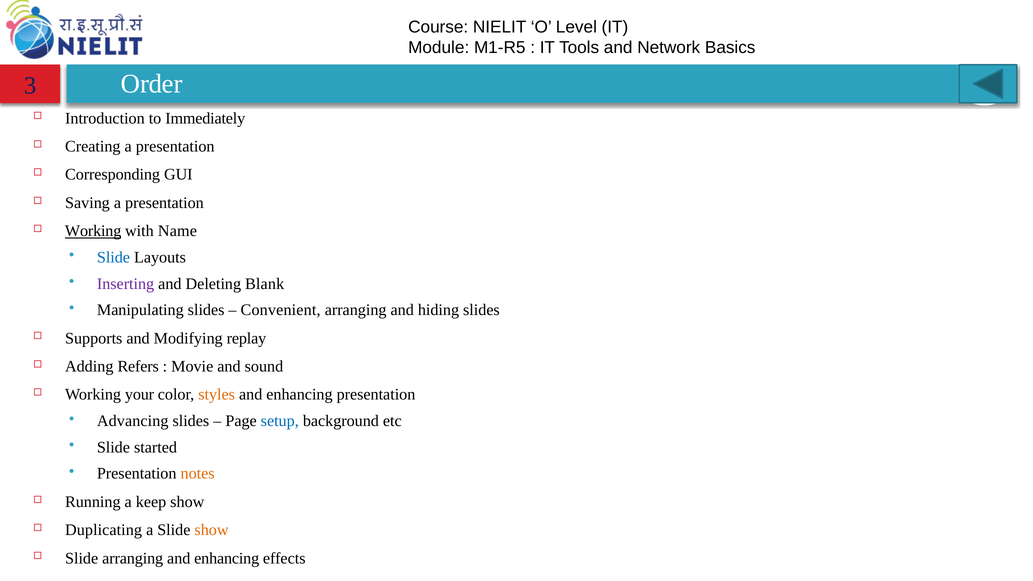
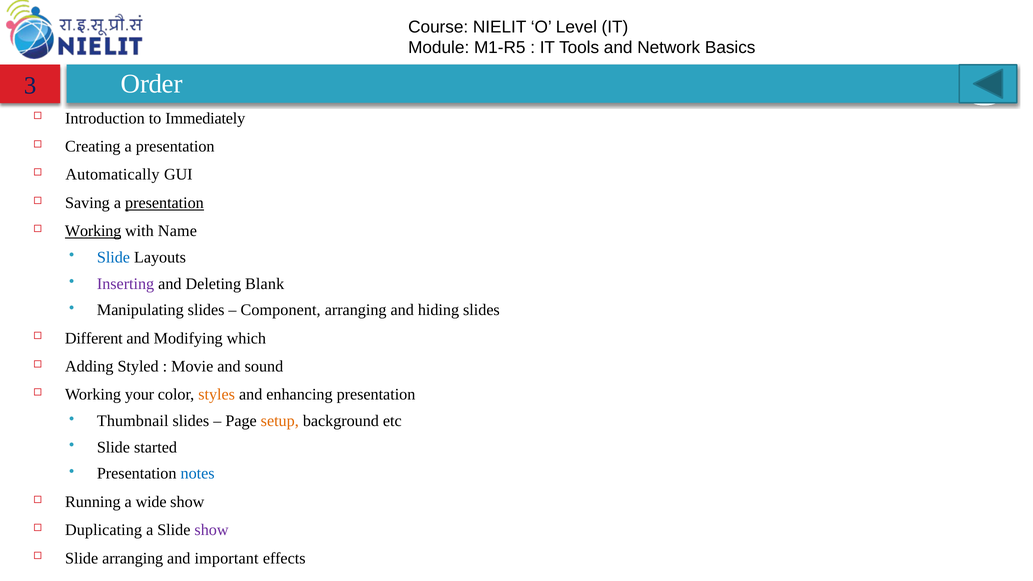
Corresponding: Corresponding -> Automatically
presentation at (164, 203) underline: none -> present
Convenient: Convenient -> Component
Supports: Supports -> Different
replay: replay -> which
Refers: Refers -> Styled
Advancing: Advancing -> Thumbnail
setup colour: blue -> orange
notes colour: orange -> blue
keep: keep -> wide
show at (212, 530) colour: orange -> purple
enhancing at (227, 558): enhancing -> important
